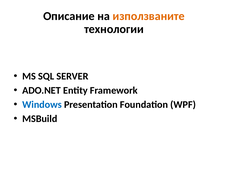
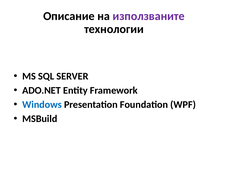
използваните colour: orange -> purple
